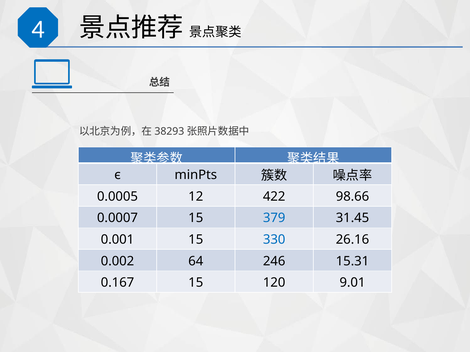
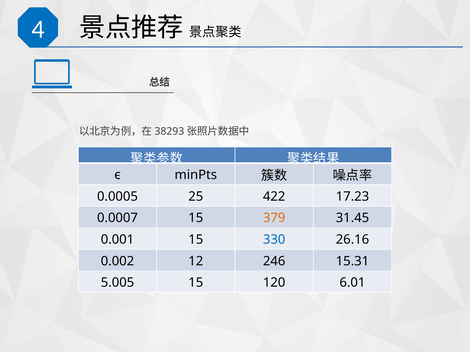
12: 12 -> 25
98.66: 98.66 -> 17.23
379 colour: blue -> orange
64: 64 -> 12
0.167: 0.167 -> 5.005
9.01: 9.01 -> 6.01
